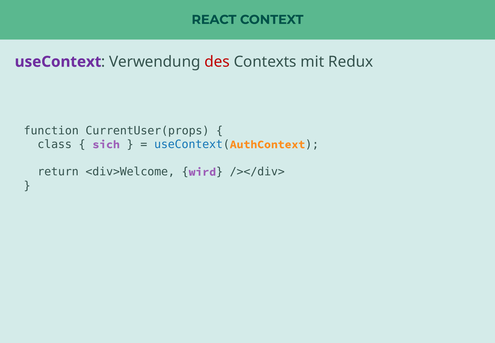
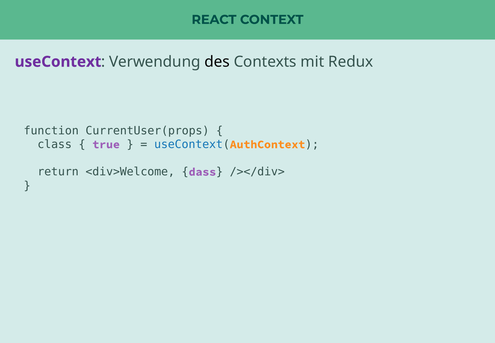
des colour: red -> black
sich: sich -> true
wird: wird -> dass
